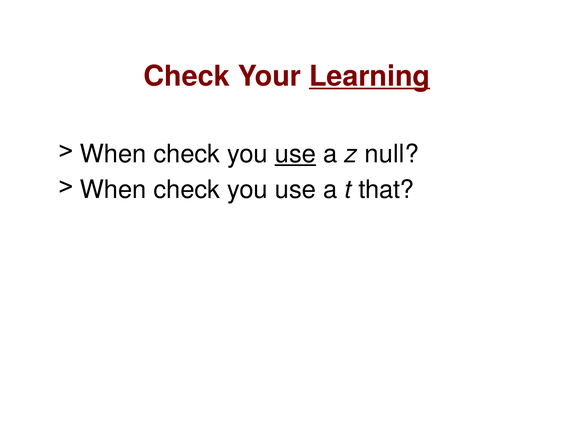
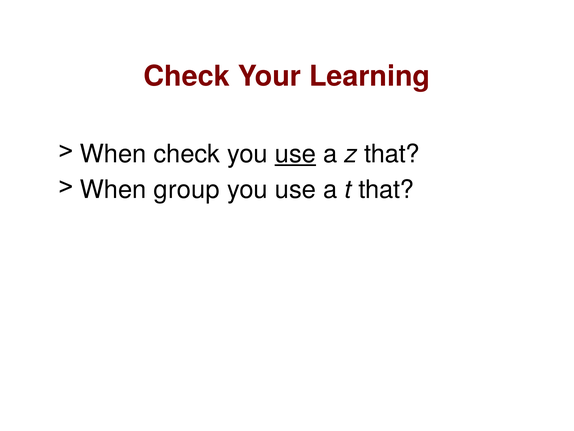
Learning underline: present -> none
z null: null -> that
check at (187, 190): check -> group
